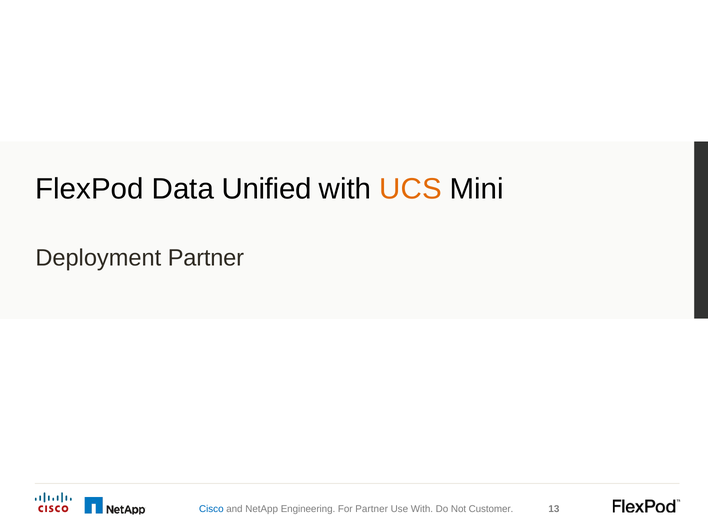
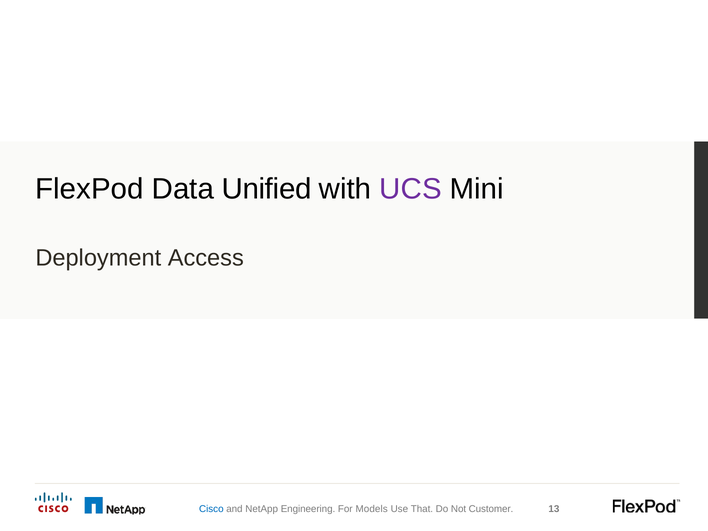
UCS colour: orange -> purple
Deployment Partner: Partner -> Access
For Partner: Partner -> Models
Use With: With -> That
